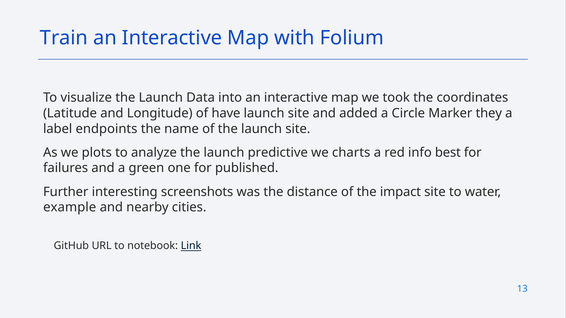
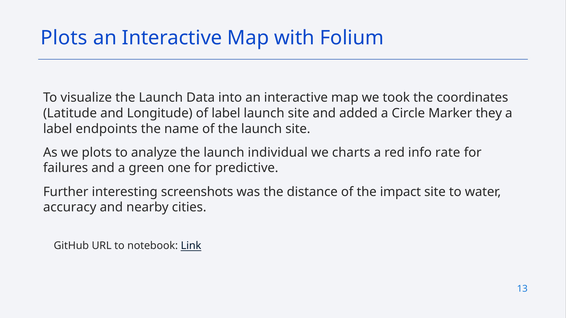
Train at (64, 38): Train -> Plots
of have: have -> label
predictive: predictive -> individual
best: best -> rate
published: published -> predictive
example: example -> accuracy
